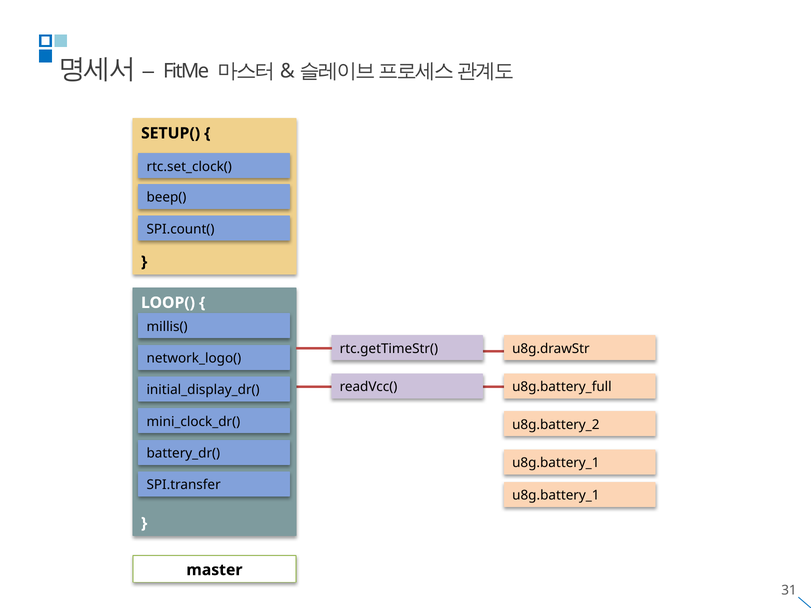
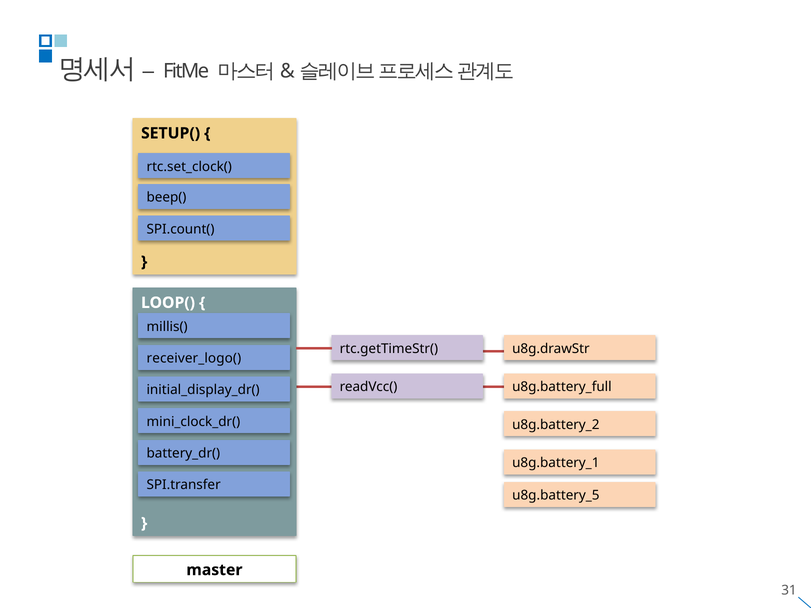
network_logo(: network_logo( -> receiver_logo(
u8g.battery_1 at (556, 496): u8g.battery_1 -> u8g.battery_5
